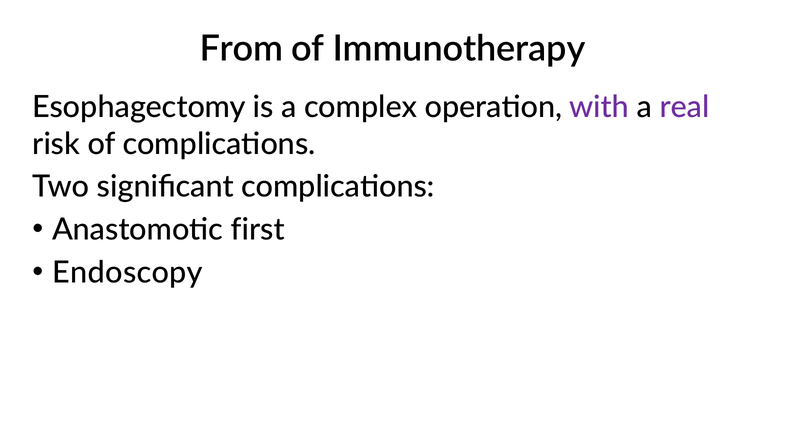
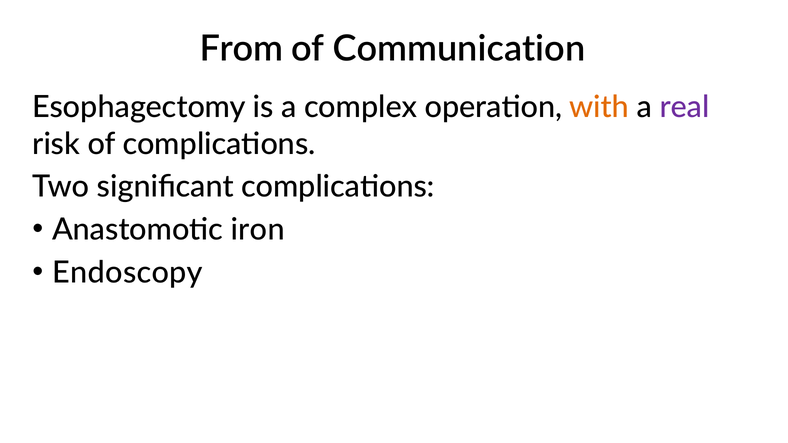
Immunotherapy: Immunotherapy -> Communication
with colour: purple -> orange
first: first -> iron
